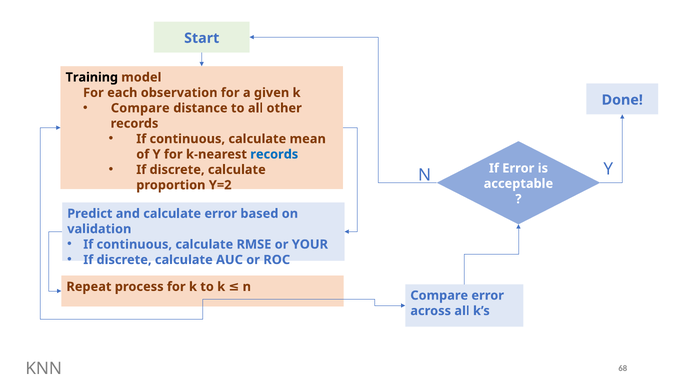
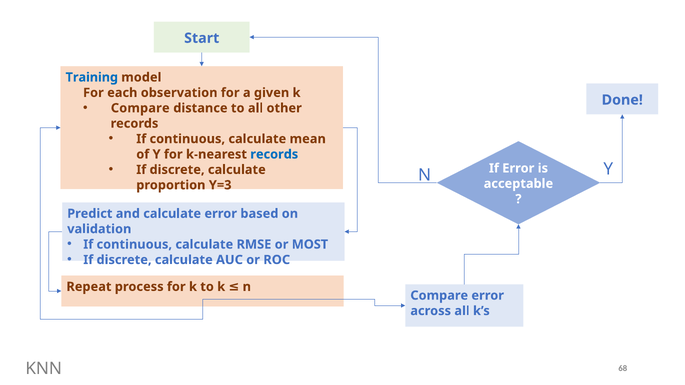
Training colour: black -> blue
Y=2: Y=2 -> Y=3
YOUR: YOUR -> MOST
